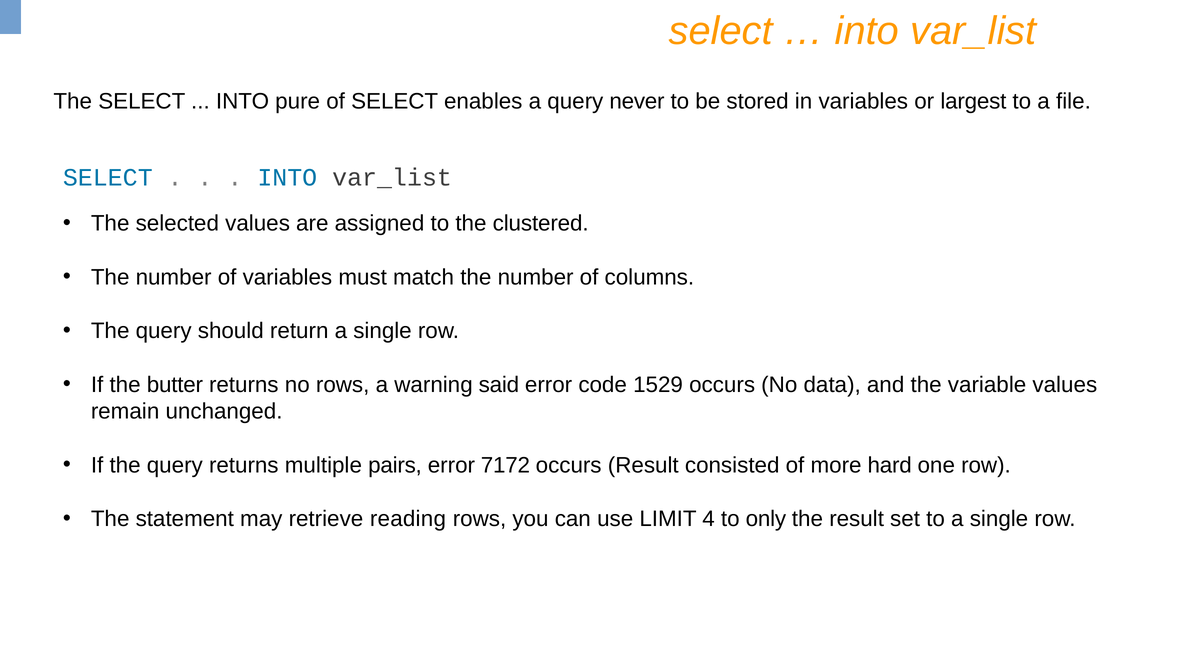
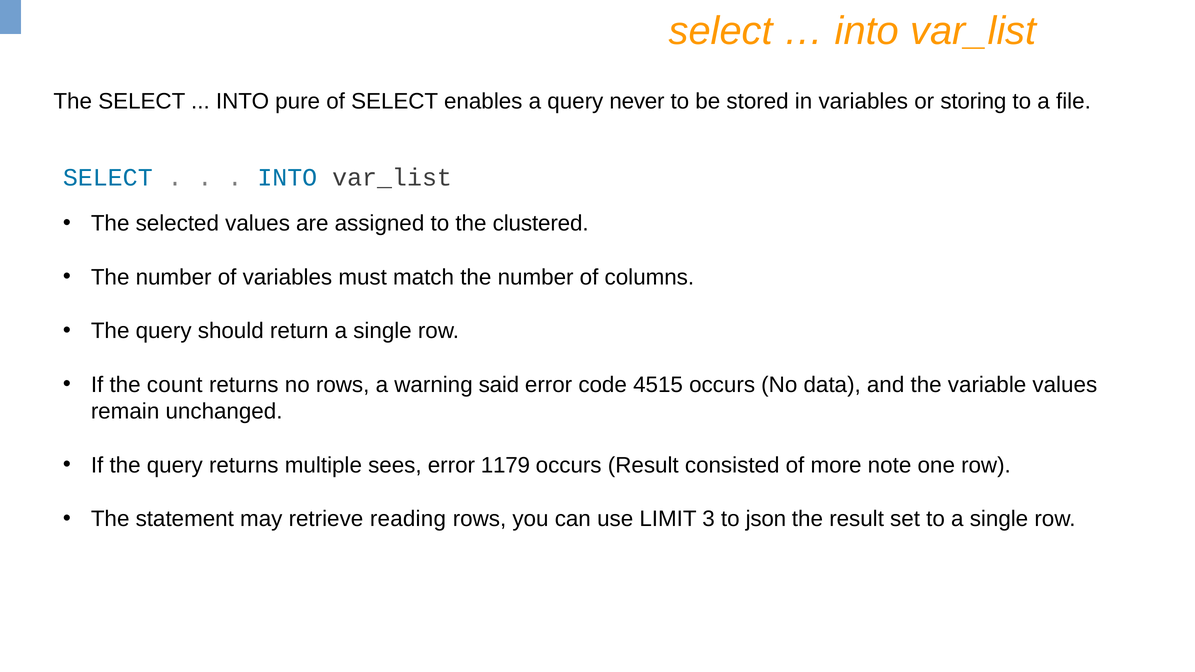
largest: largest -> storing
butter: butter -> count
1529: 1529 -> 4515
pairs: pairs -> sees
7172: 7172 -> 1179
hard: hard -> note
4: 4 -> 3
only: only -> json
